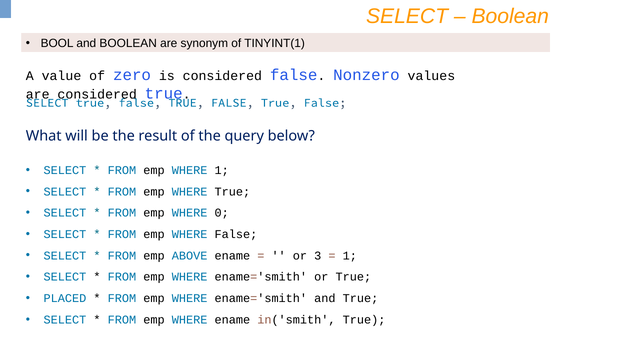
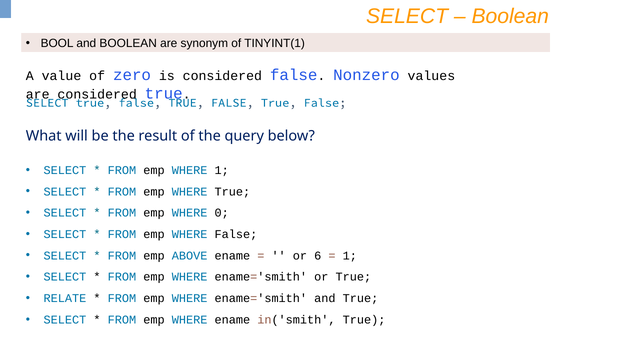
3: 3 -> 6
PLACED: PLACED -> RELATE
